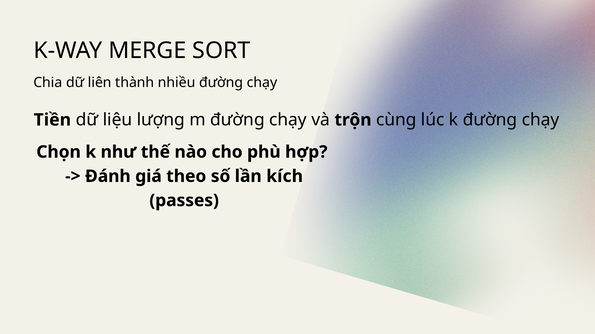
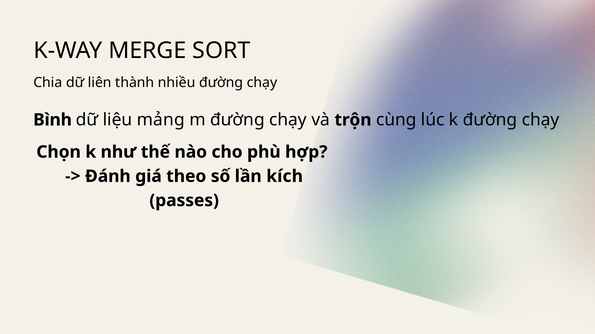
Tiền: Tiền -> Bình
lượng: lượng -> mảng
